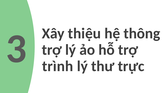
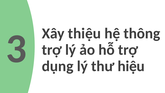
trình: trình -> dụng
trực: trực -> hiệu
